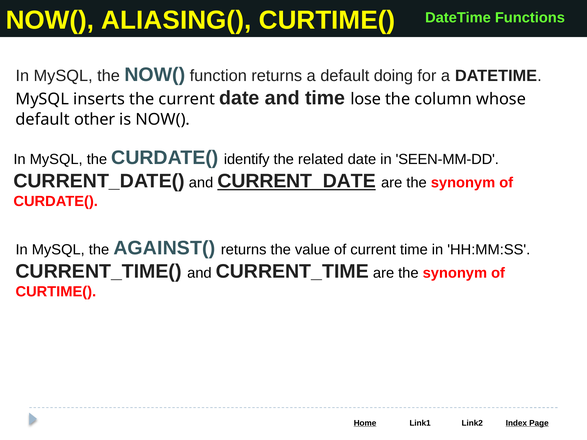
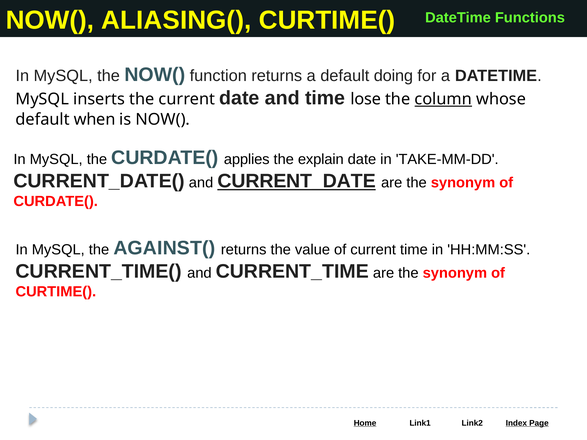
column underline: none -> present
other: other -> when
identify: identify -> applies
related: related -> explain
SEEN-MM-DD: SEEN-MM-DD -> TAKE-MM-DD
